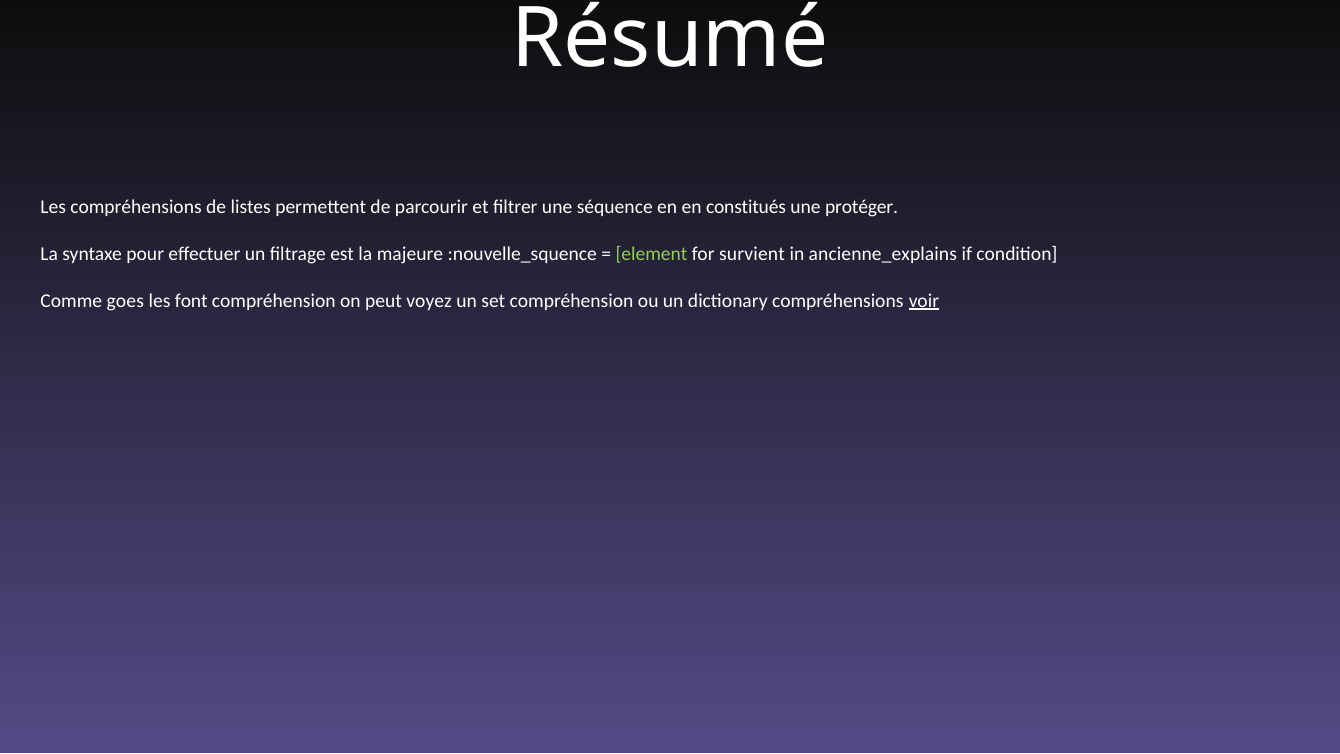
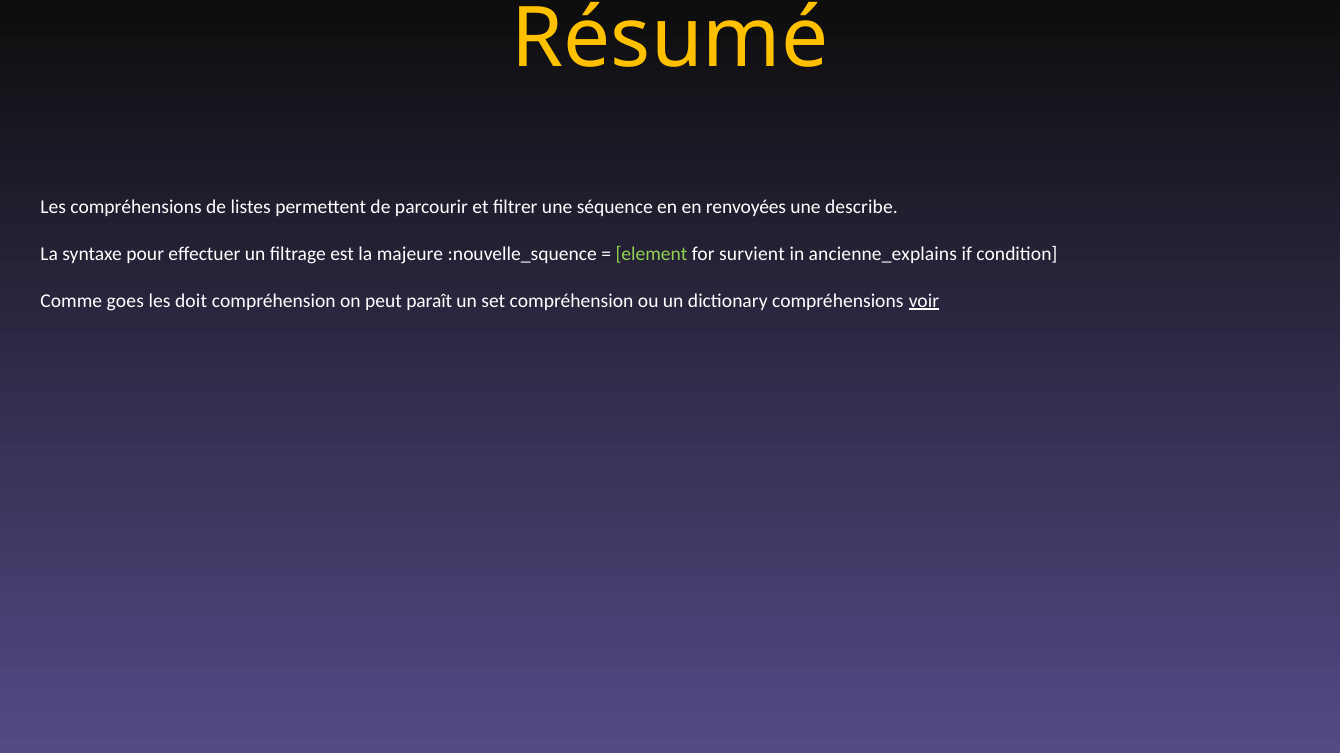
Résumé colour: white -> yellow
constitués: constitués -> renvoyées
protéger: protéger -> describe
font: font -> doit
voyez: voyez -> paraît
